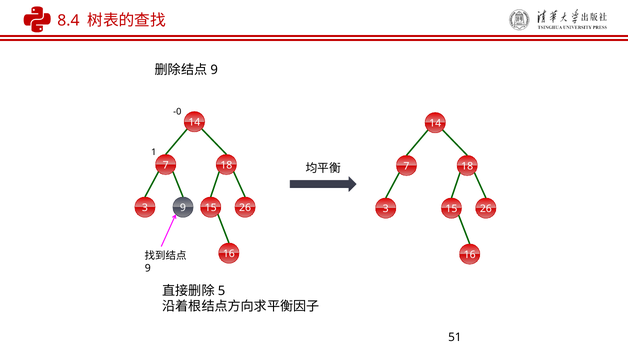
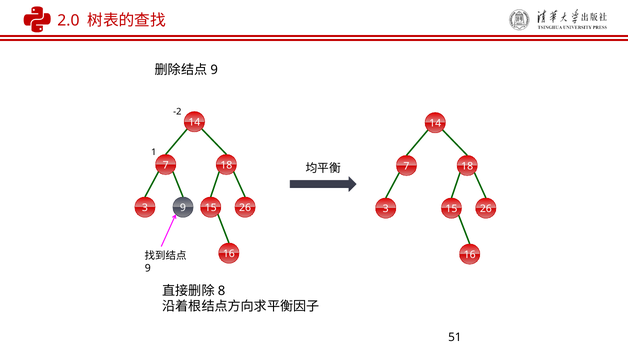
8.4: 8.4 -> 2.0
-0: -0 -> -2
5: 5 -> 8
